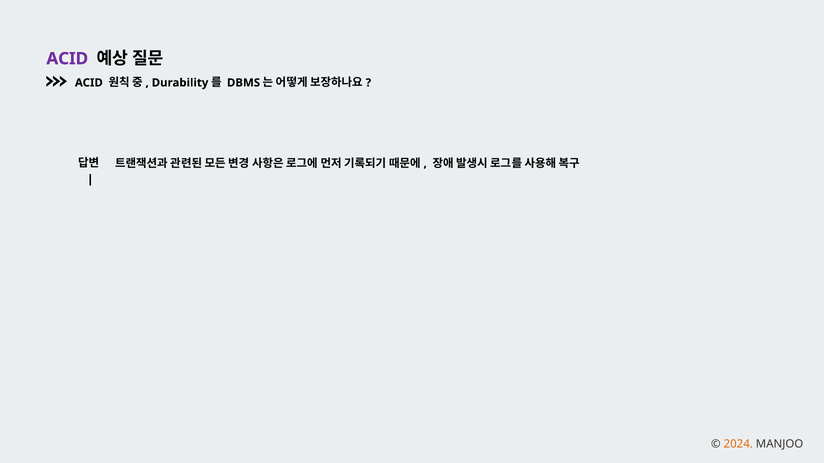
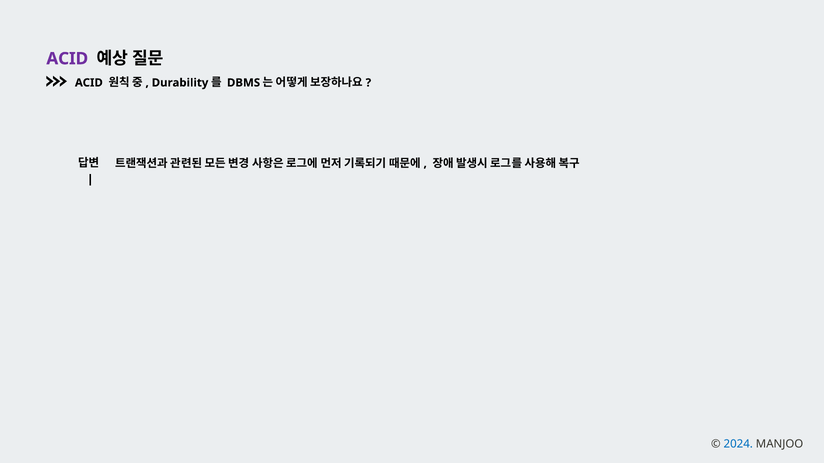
2024 colour: orange -> blue
